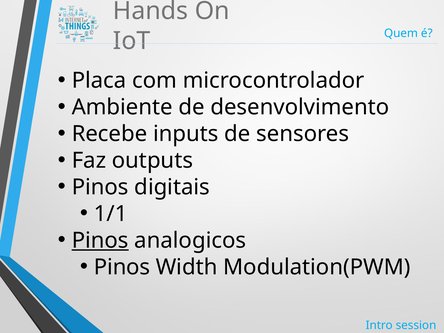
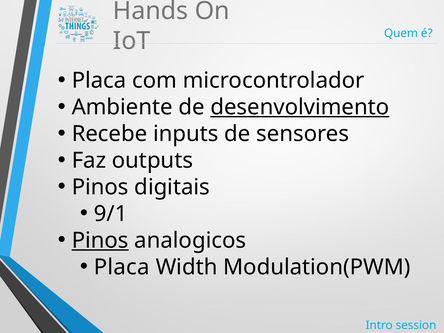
desenvolvimento underline: none -> present
1/1: 1/1 -> 9/1
Pinos at (122, 267): Pinos -> Placa
